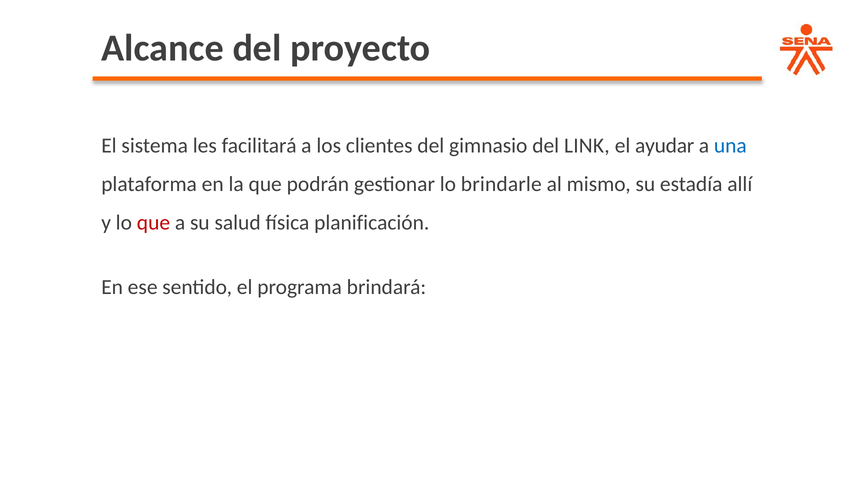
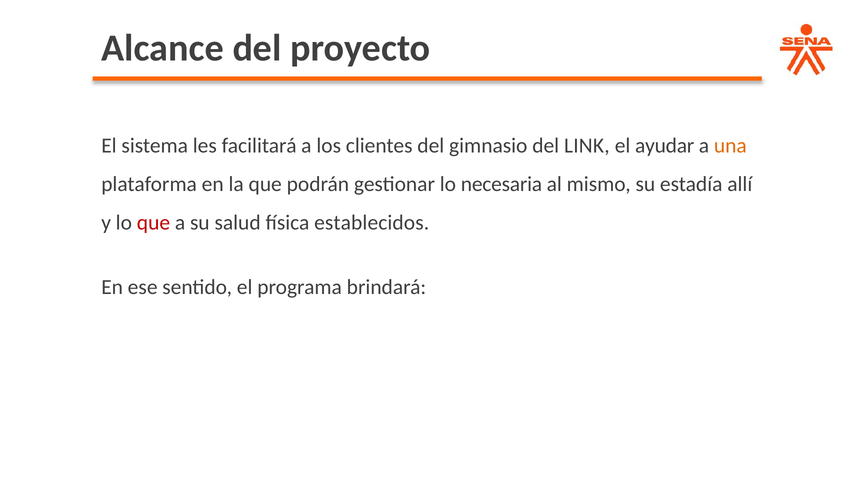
una colour: blue -> orange
brindarle: brindarle -> necesaria
planificación: planificación -> establecidos
